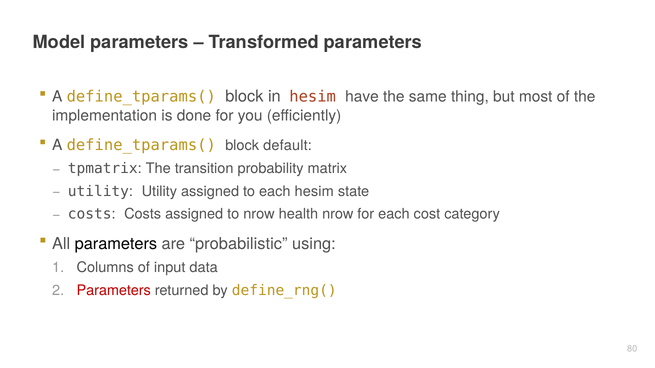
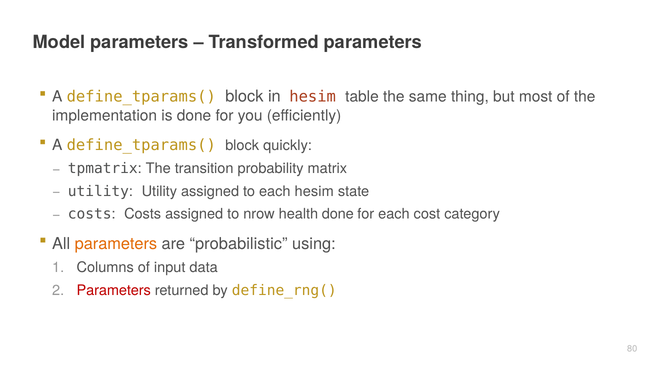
have: have -> table
default: default -> quickly
health nrow: nrow -> done
parameters at (116, 244) colour: black -> orange
